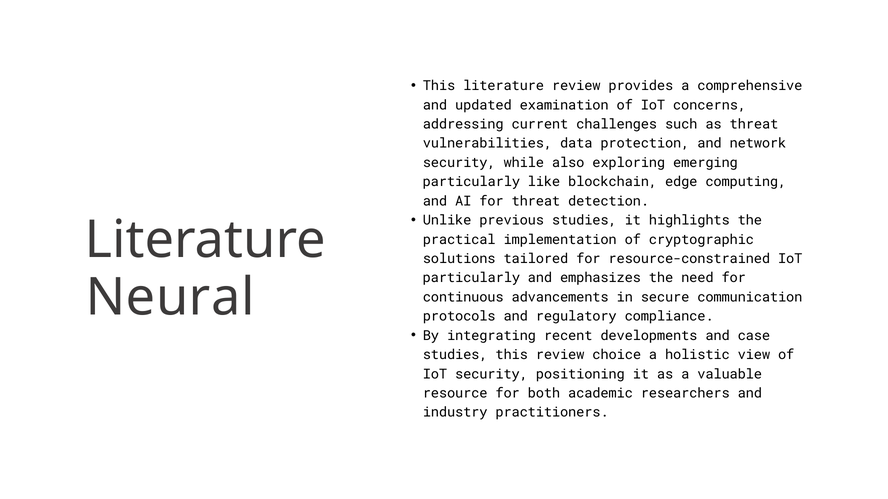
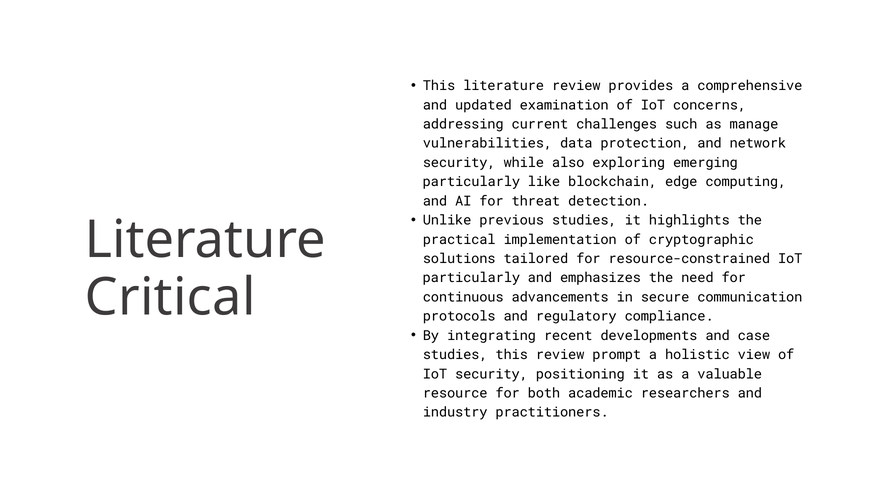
as threat: threat -> manage
Neural: Neural -> Critical
choice: choice -> prompt
